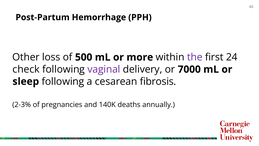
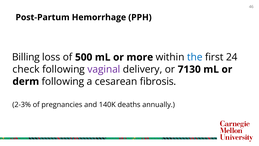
Other: Other -> Billing
the colour: purple -> blue
7000: 7000 -> 7130
sleep: sleep -> derm
